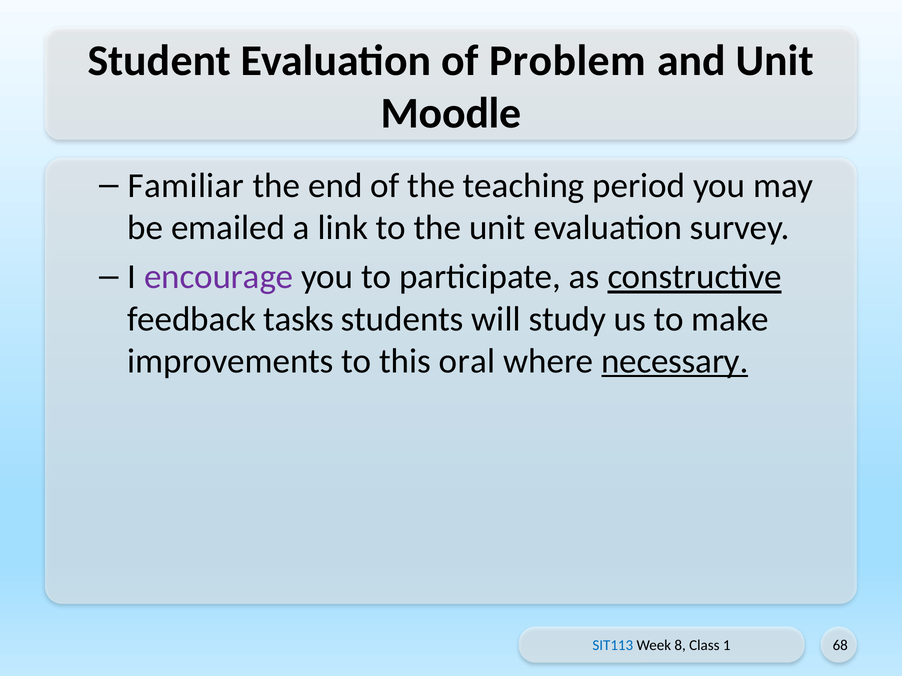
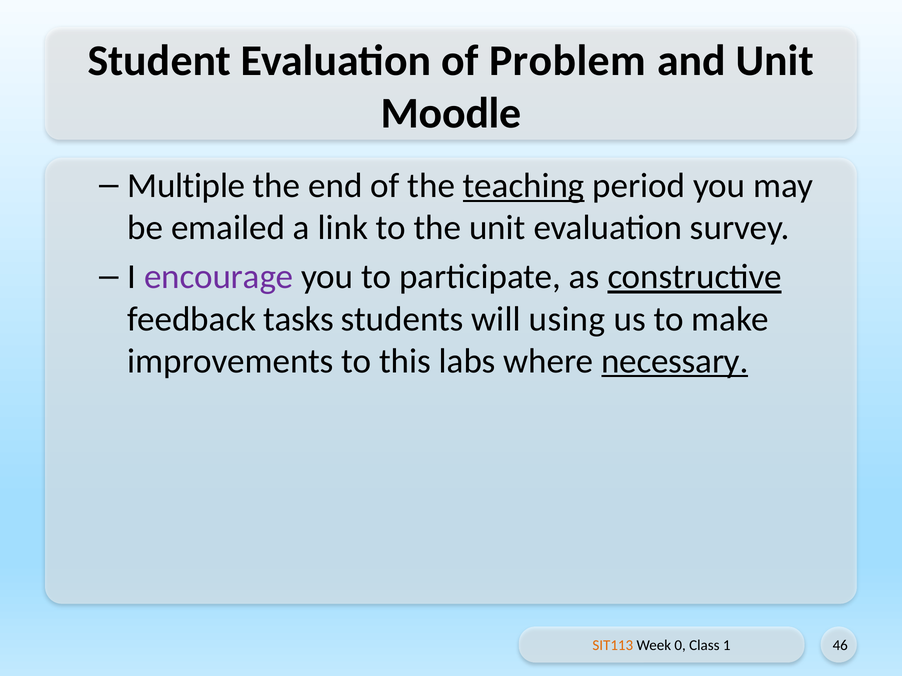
Familiar: Familiar -> Multiple
teaching underline: none -> present
study: study -> using
oral: oral -> labs
SIT113 colour: blue -> orange
8: 8 -> 0
68: 68 -> 46
